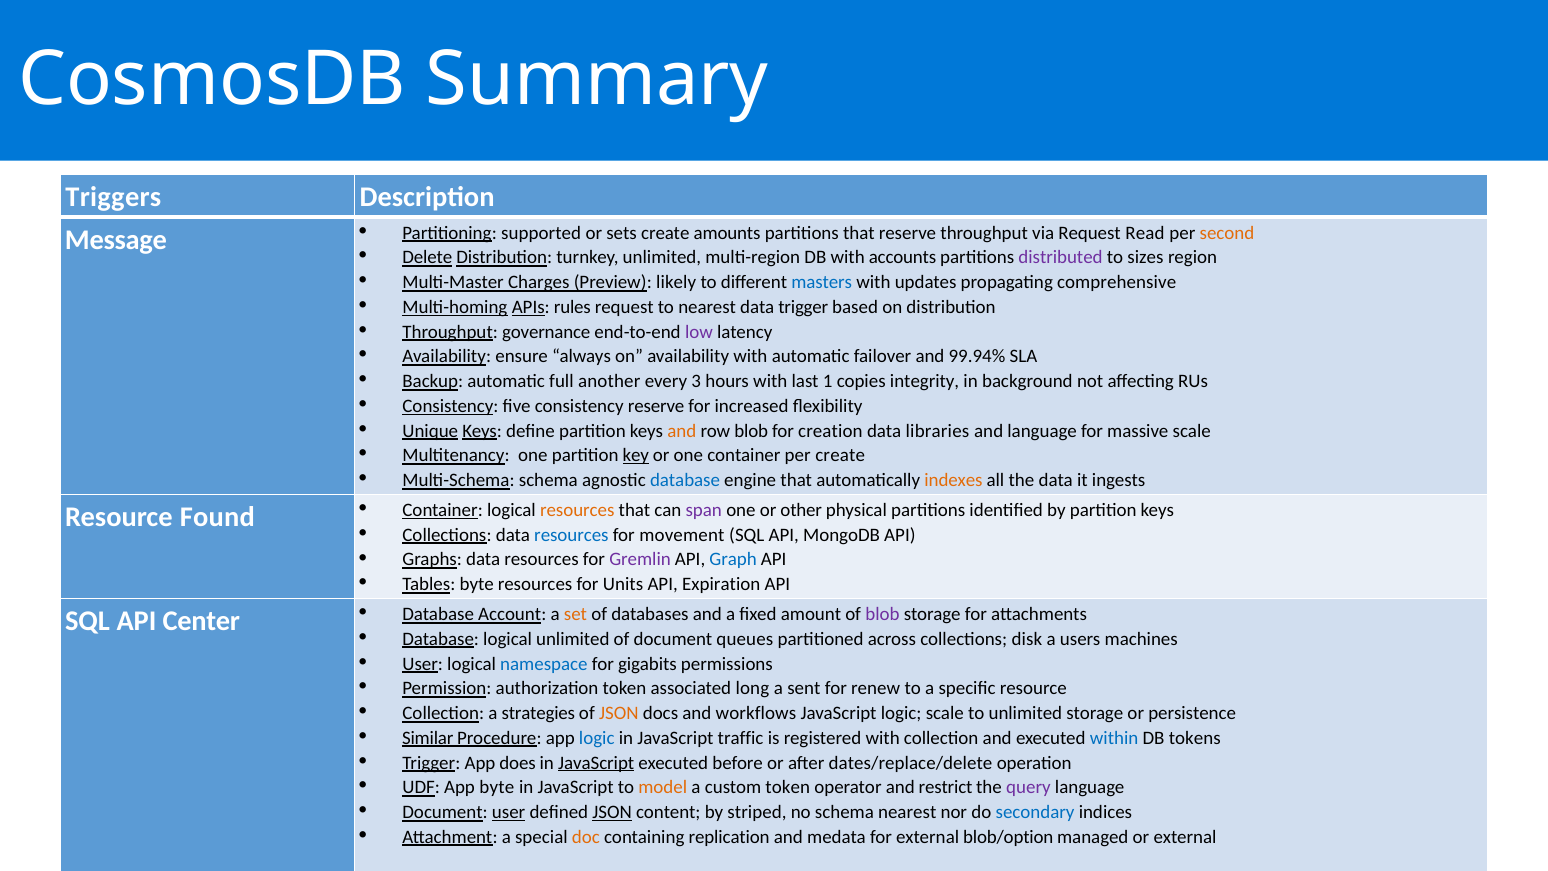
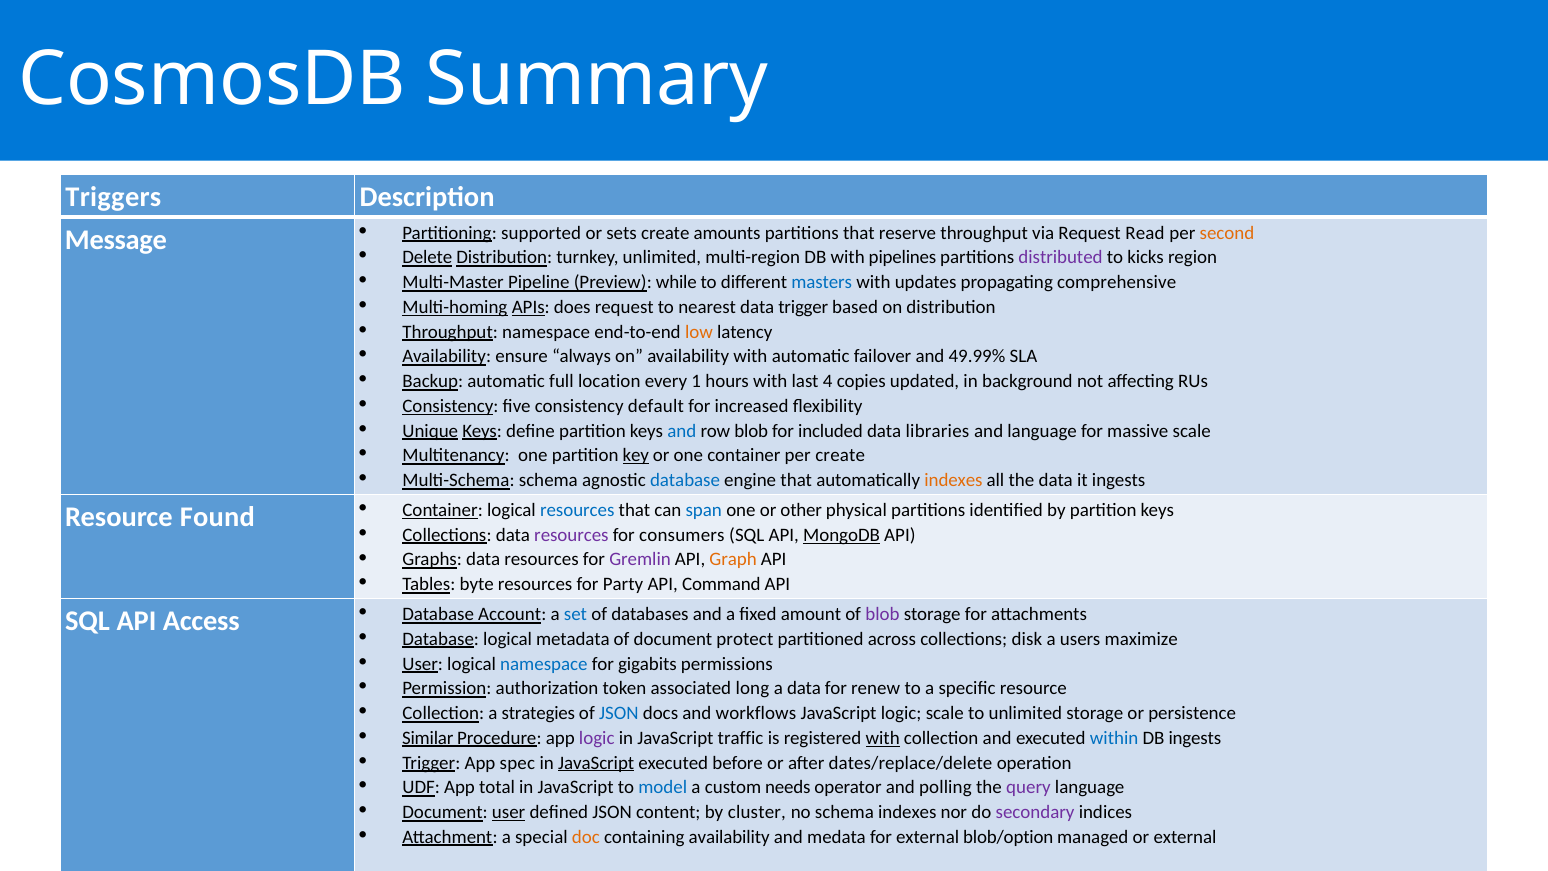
accounts: accounts -> pipelines
sizes: sizes -> kicks
Charges: Charges -> Pipeline
likely: likely -> while
rules: rules -> does
Throughput governance: governance -> namespace
low colour: purple -> orange
99.94%: 99.94% -> 49.99%
another: another -> location
3: 3 -> 1
1: 1 -> 4
integrity: integrity -> updated
consistency reserve: reserve -> default
and at (682, 431) colour: orange -> blue
creation: creation -> included
resources at (577, 510) colour: orange -> blue
span colour: purple -> blue
resources at (571, 535) colour: blue -> purple
movement: movement -> consumers
MongoDB underline: none -> present
Graph colour: blue -> orange
Units: Units -> Party
Expiration: Expiration -> Command
Center: Center -> Access
set colour: orange -> blue
logical unlimited: unlimited -> metadata
queues: queues -> protect
machines: machines -> maximize
a sent: sent -> data
JSON at (619, 713) colour: orange -> blue
logic at (597, 738) colour: blue -> purple
with at (883, 738) underline: none -> present
DB tokens: tokens -> ingests
does: does -> spec
App byte: byte -> total
model colour: orange -> blue
custom token: token -> needs
restrict: restrict -> polling
JSON at (612, 812) underline: present -> none
striped: striped -> cluster
schema nearest: nearest -> indexes
secondary colour: blue -> purple
containing replication: replication -> availability
